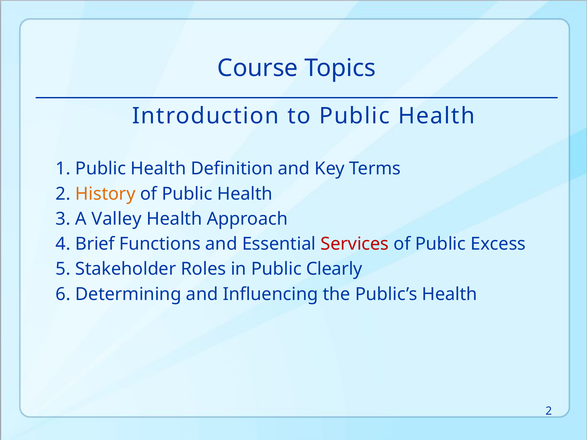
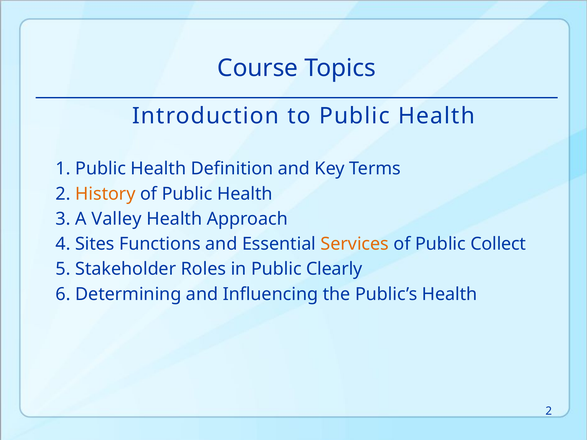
Brief: Brief -> Sites
Services colour: red -> orange
Excess: Excess -> Collect
